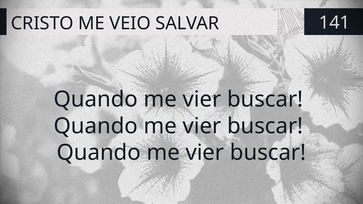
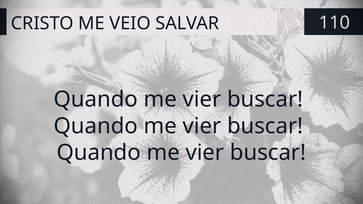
141: 141 -> 110
